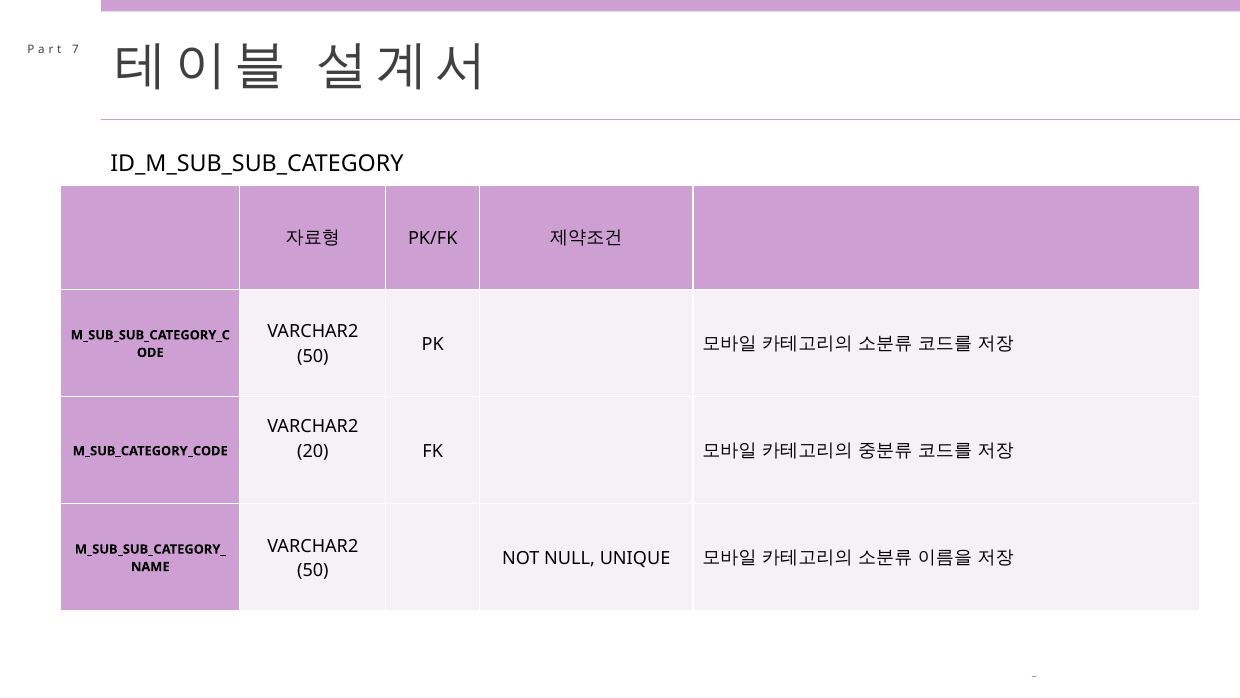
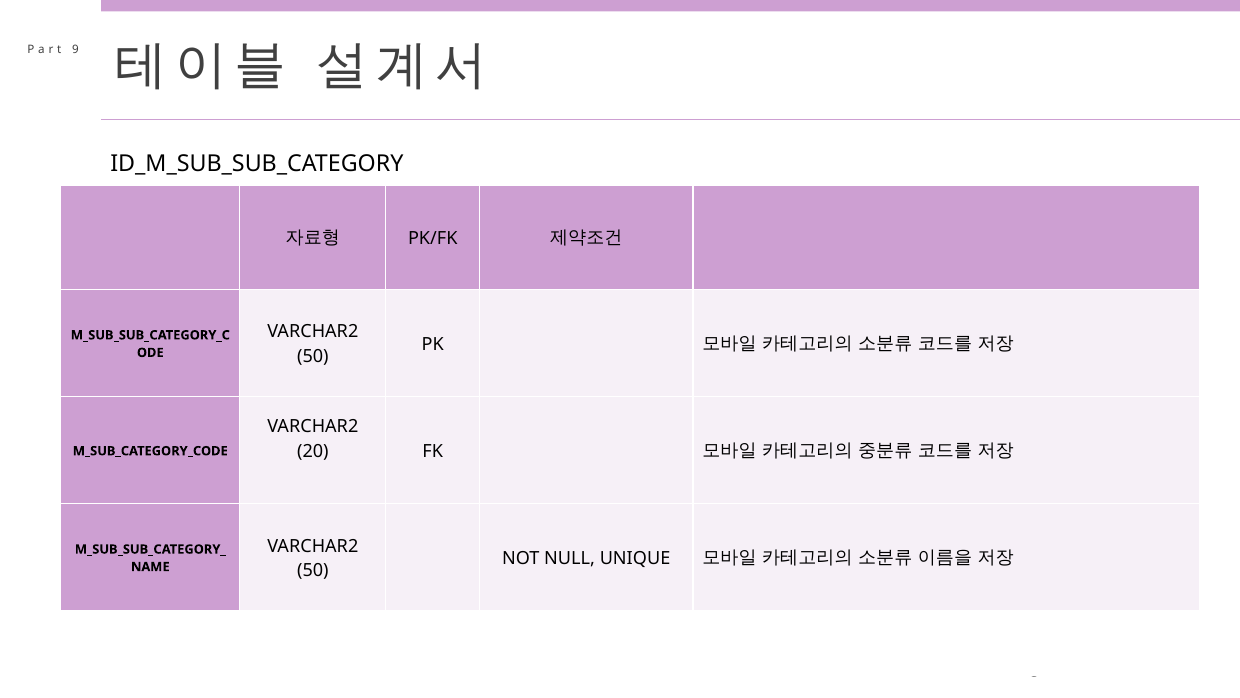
7: 7 -> 9
